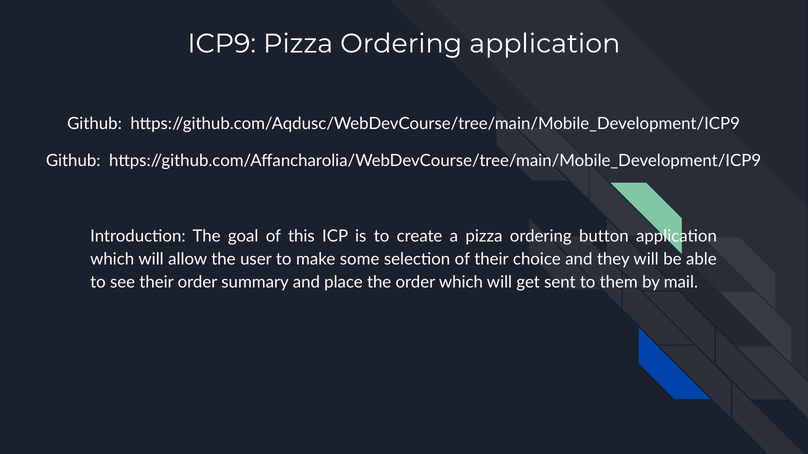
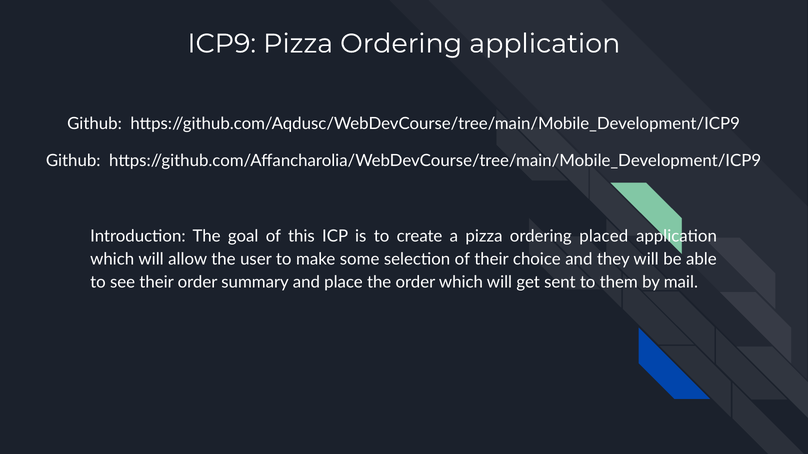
button: button -> placed
